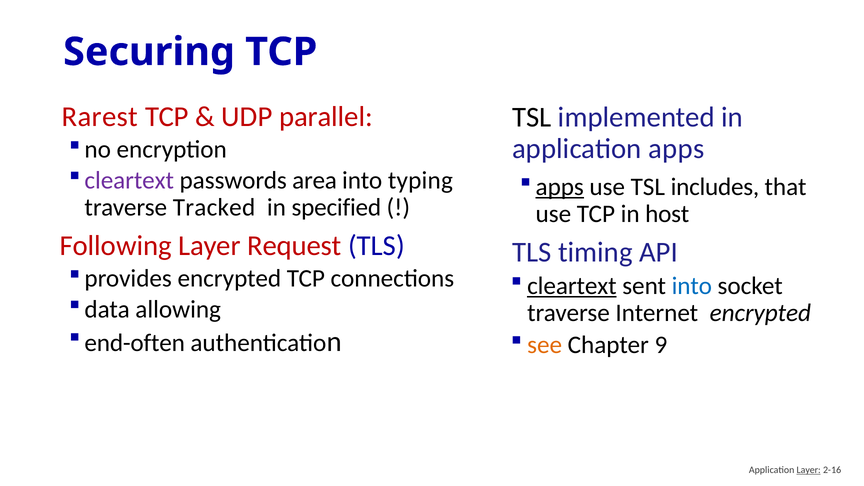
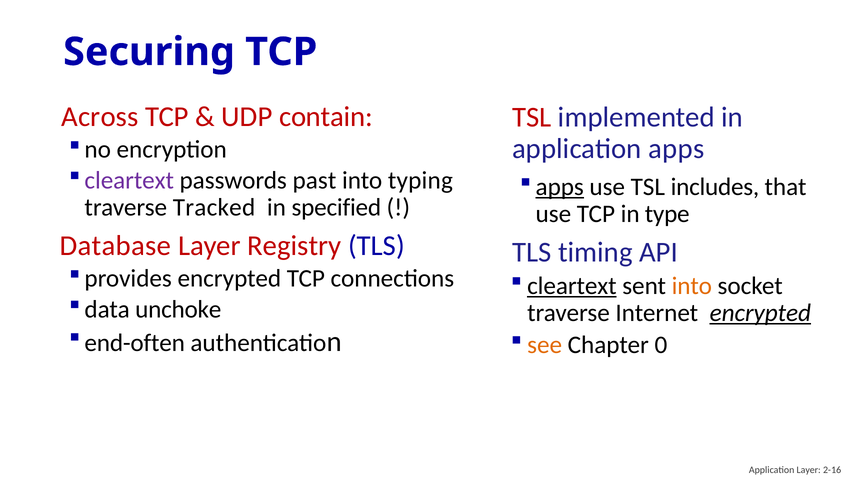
Rarest: Rarest -> Across
parallel: parallel -> contain
TSL at (532, 117) colour: black -> red
area: area -> past
host: host -> type
Following: Following -> Database
Request: Request -> Registry
into at (692, 286) colour: blue -> orange
allowing: allowing -> unchoke
encrypted at (760, 313) underline: none -> present
9: 9 -> 0
Layer at (809, 470) underline: present -> none
